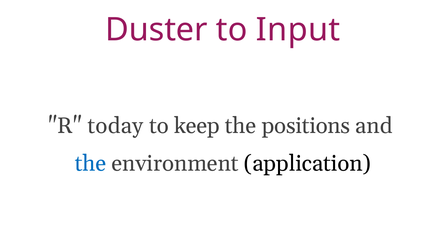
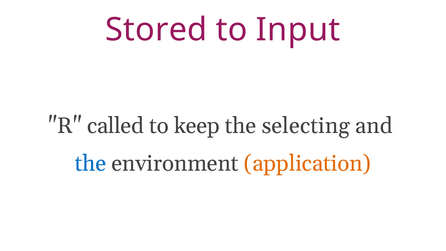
Duster: Duster -> Stored
today: today -> called
positions: positions -> selecting
application colour: black -> orange
